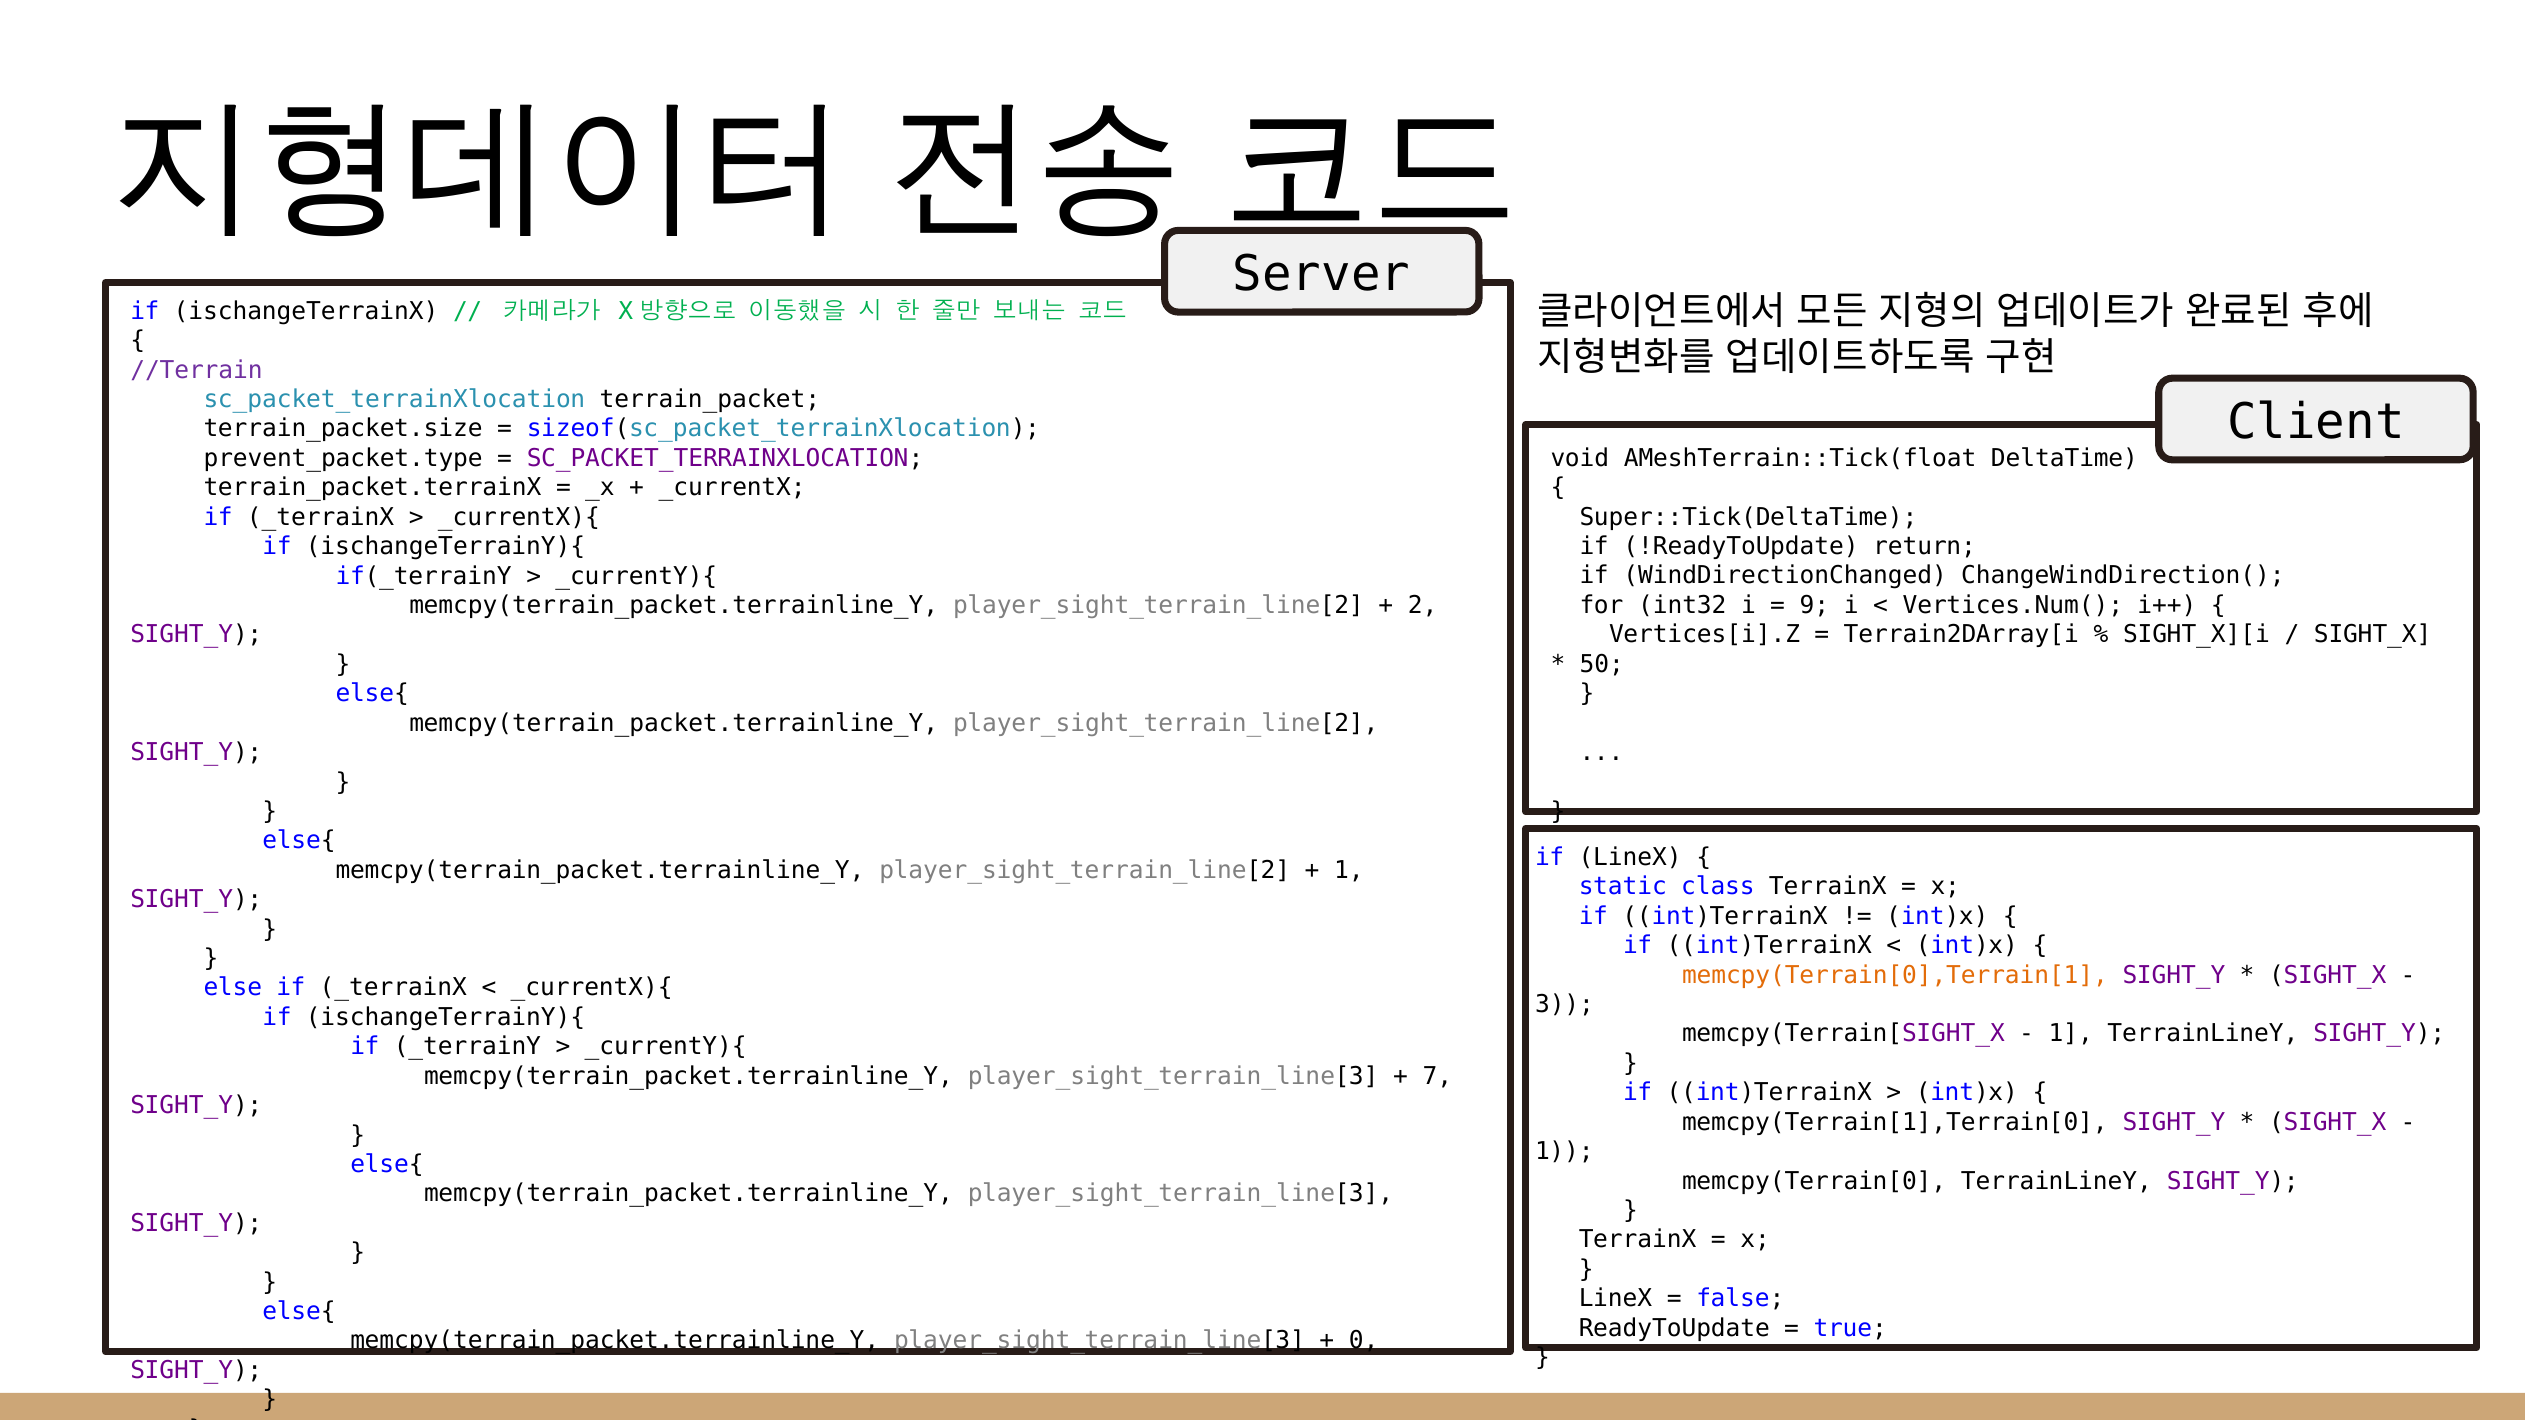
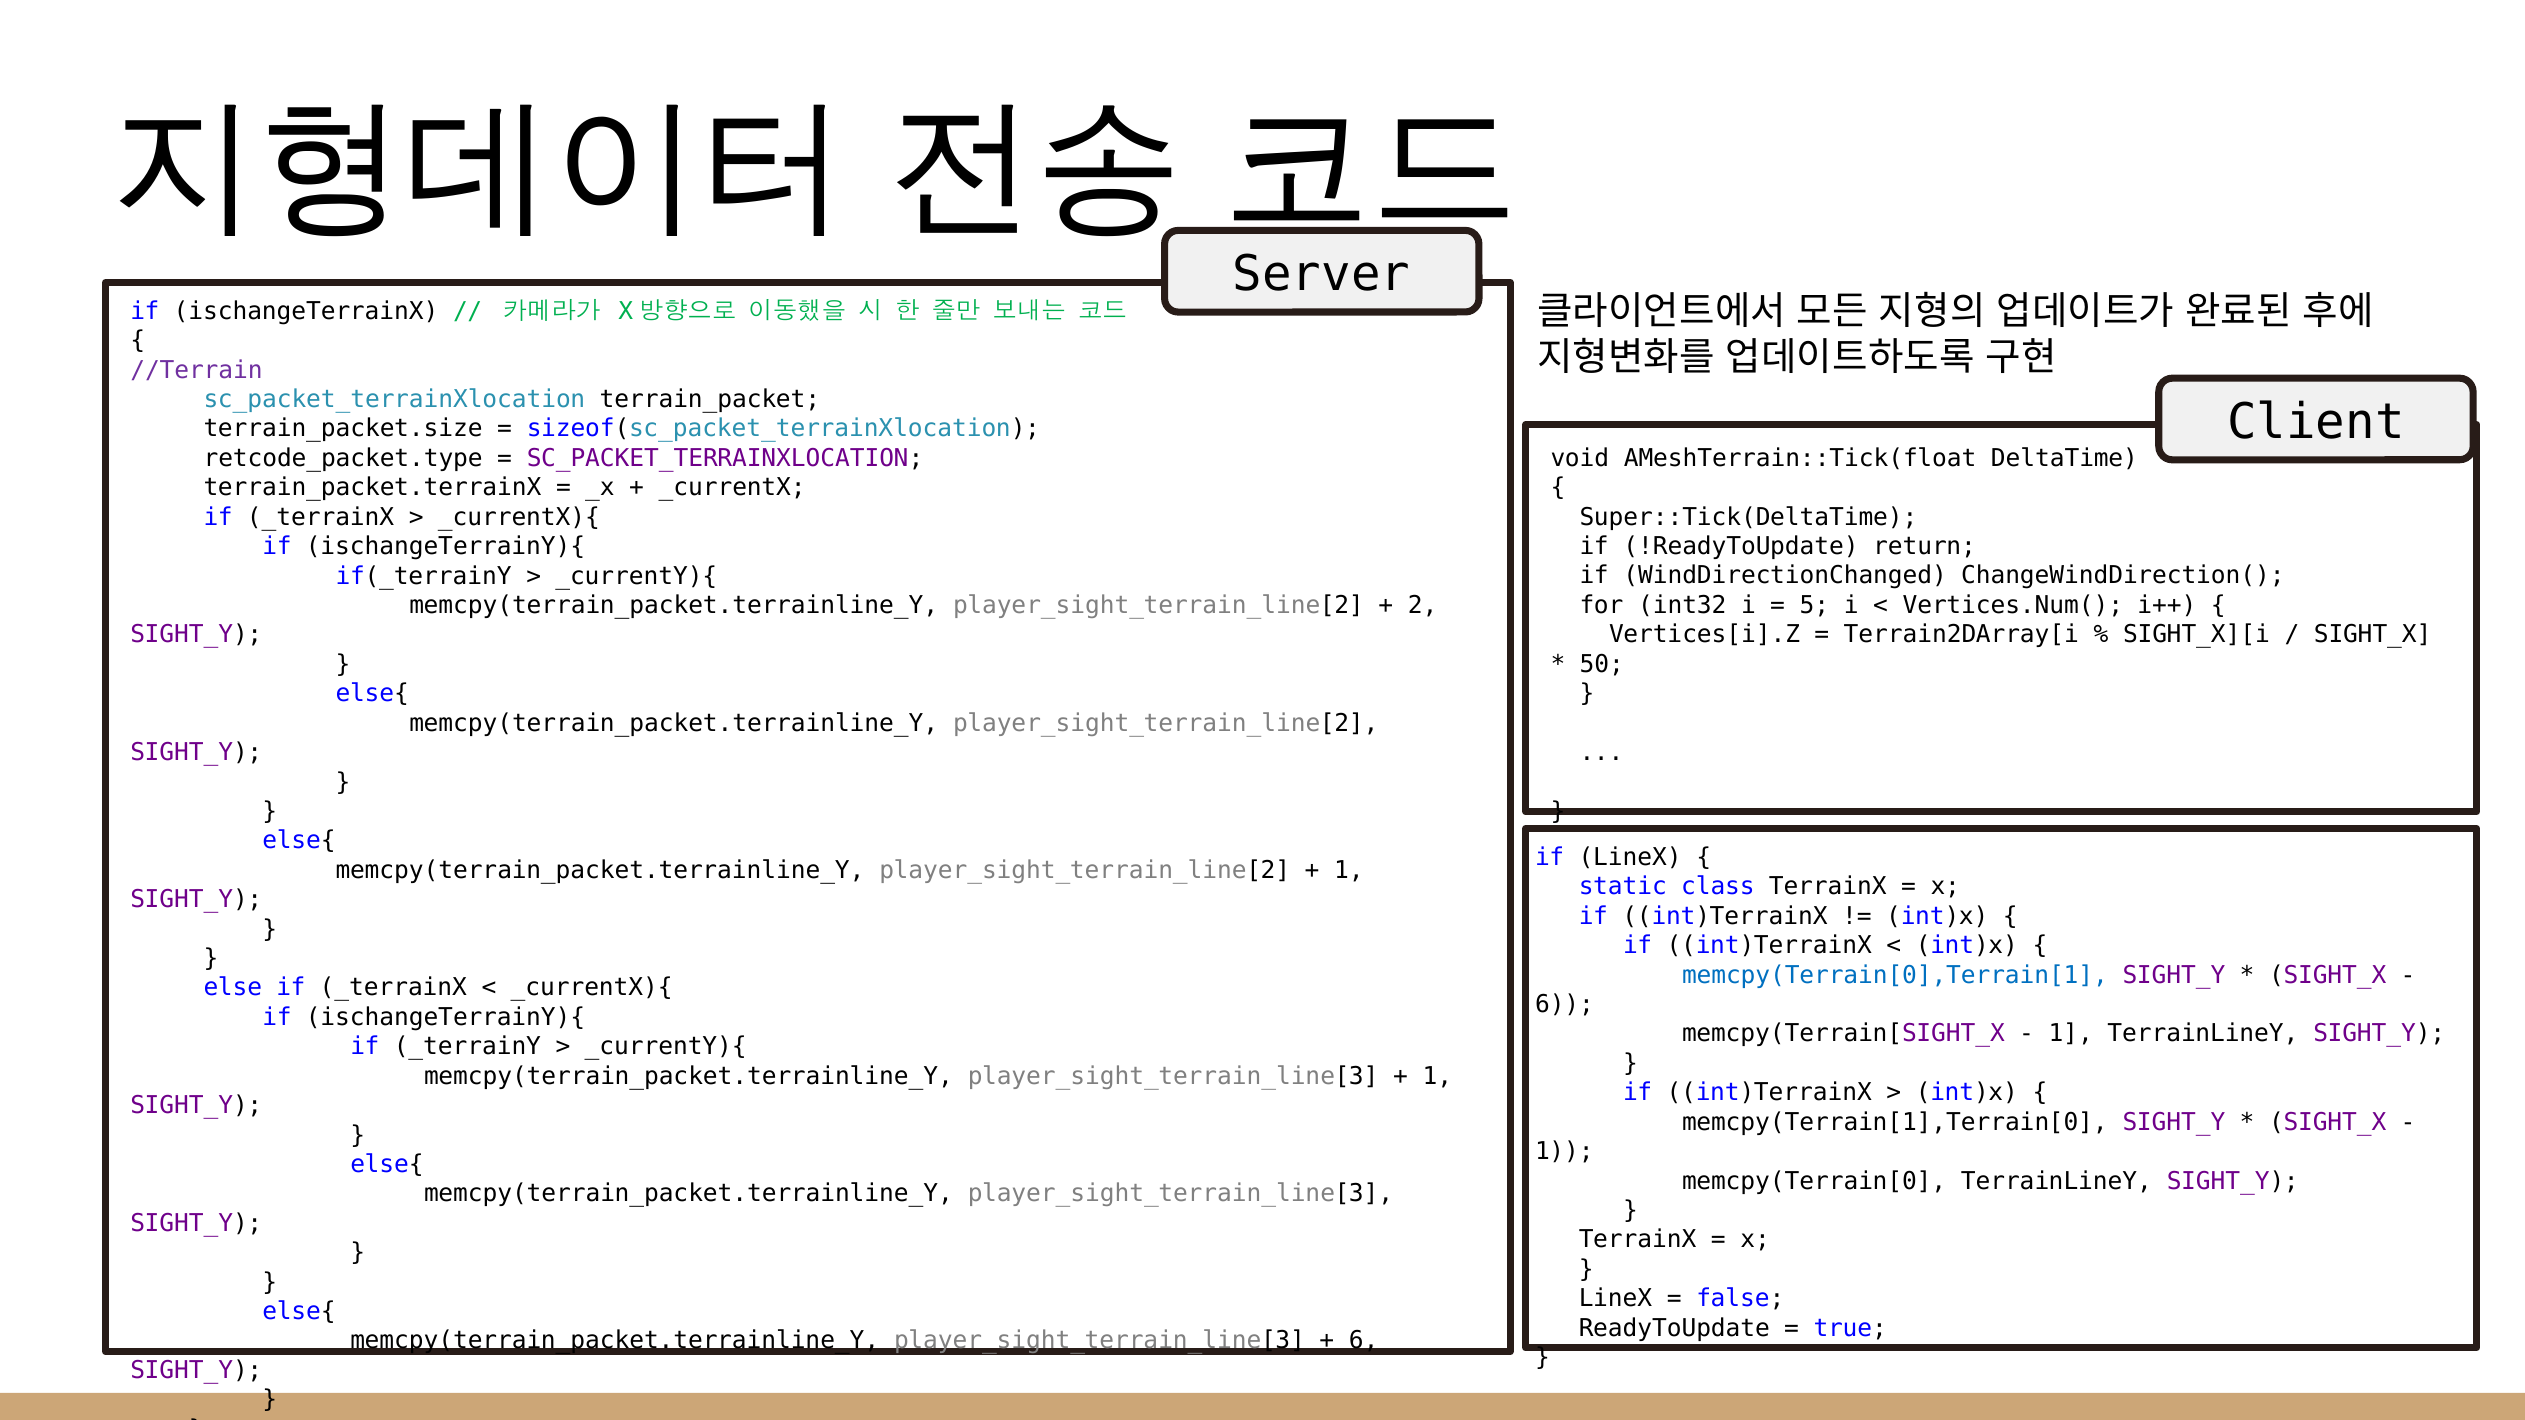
prevent_packet.type: prevent_packet.type -> retcode_packet.type
9: 9 -> 5
memcpy(Terrain[0],Terrain[1 colour: orange -> blue
3 at (1565, 1005): 3 -> 6
7 at (1437, 1076): 7 -> 1
0 at (1364, 1341): 0 -> 6
